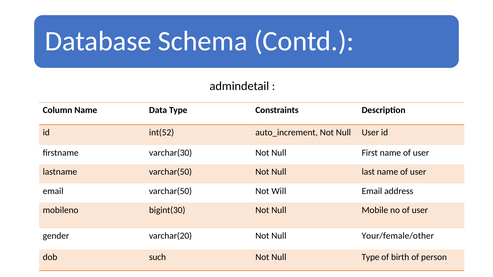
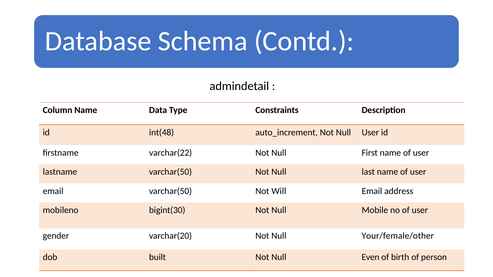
int(52: int(52 -> int(48
varchar(30: varchar(30 -> varchar(22
such: such -> built
Null Type: Type -> Even
